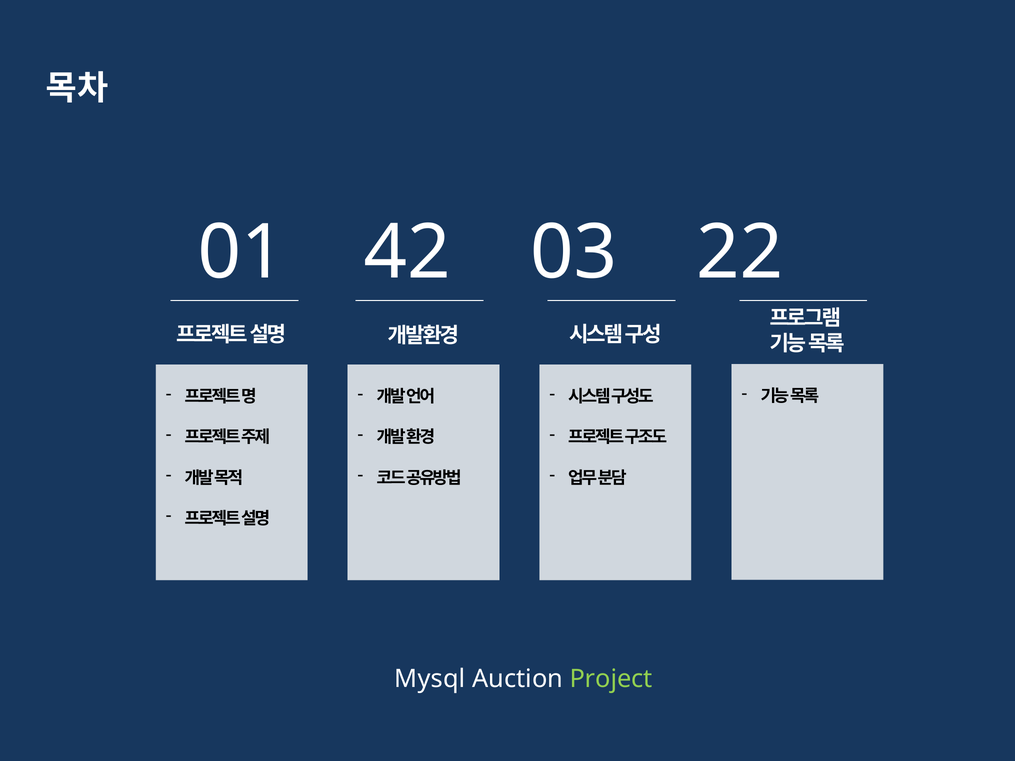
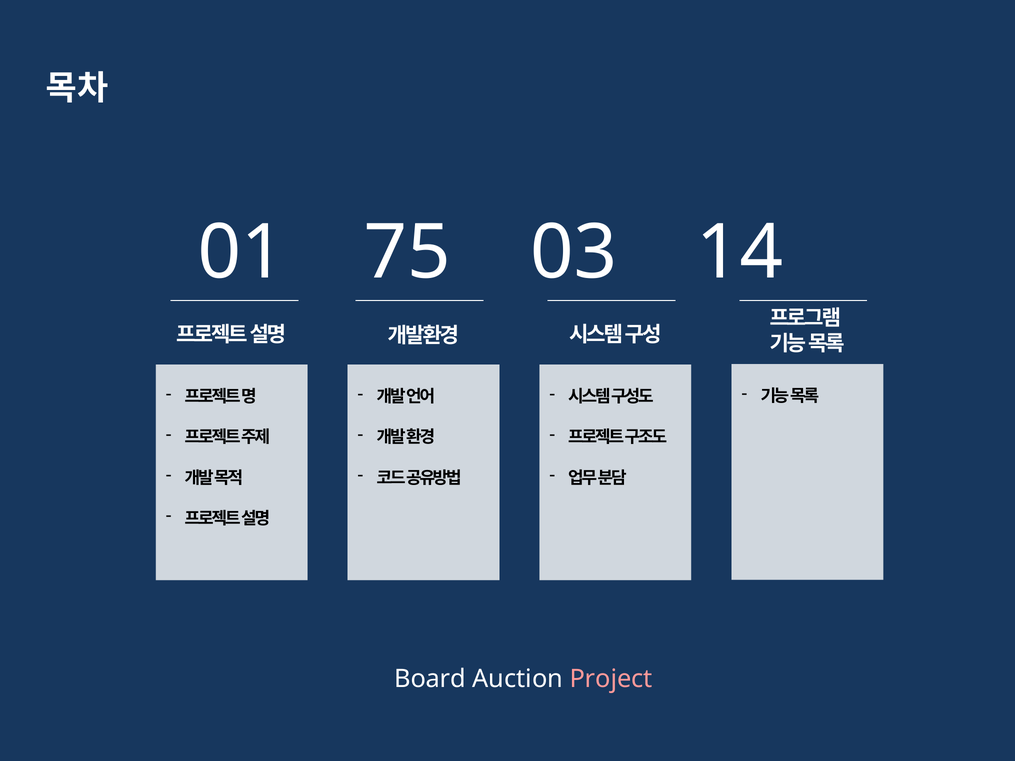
42: 42 -> 75
22: 22 -> 14
Mysql: Mysql -> Board
Project colour: light green -> pink
